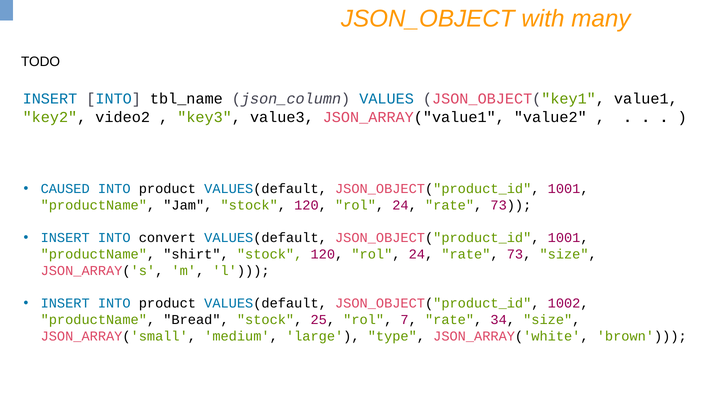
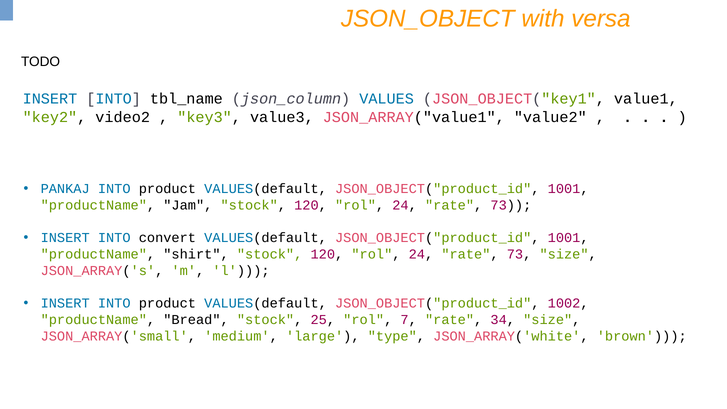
many: many -> versa
CAUSED: CAUSED -> PANKAJ
